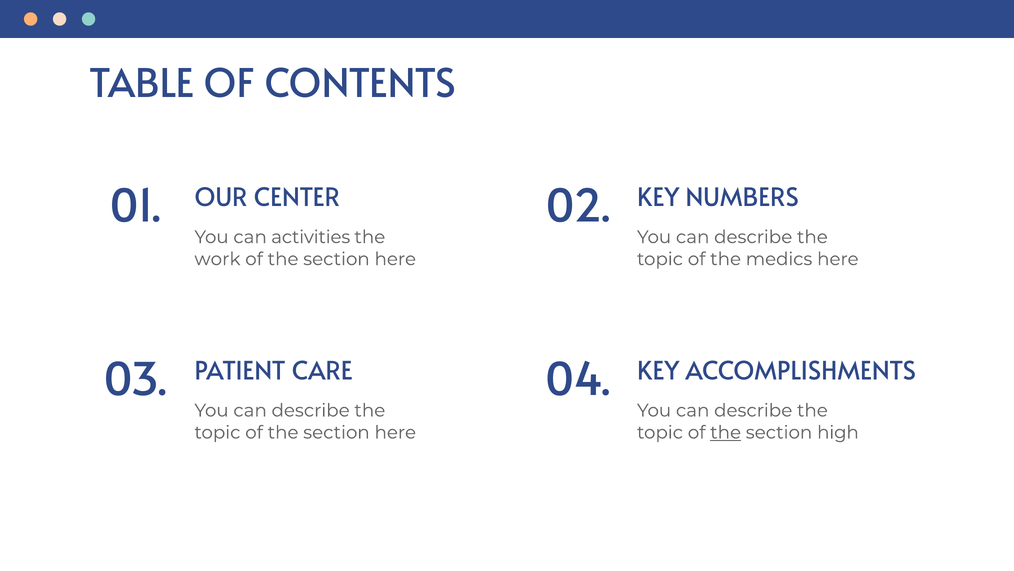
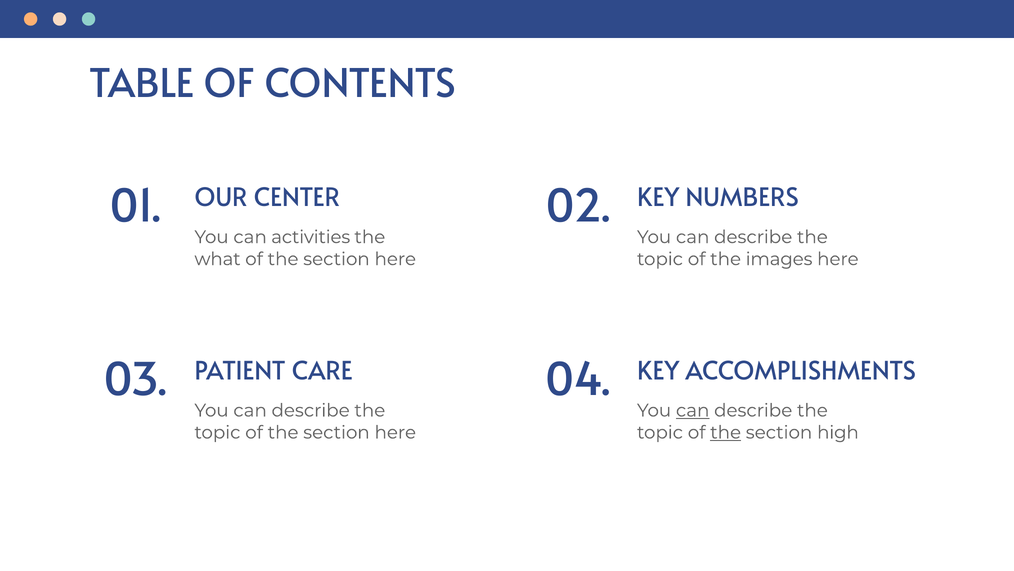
work: work -> what
medics: medics -> images
can at (693, 410) underline: none -> present
